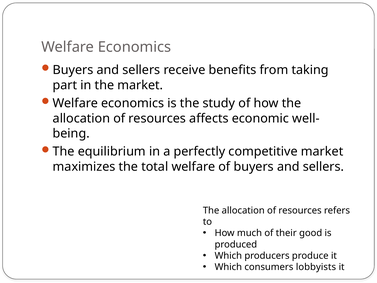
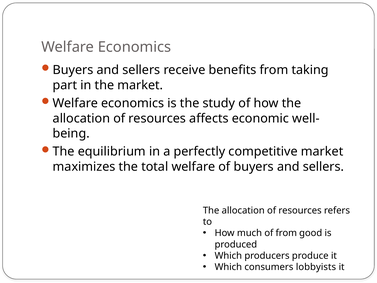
of their: their -> from
